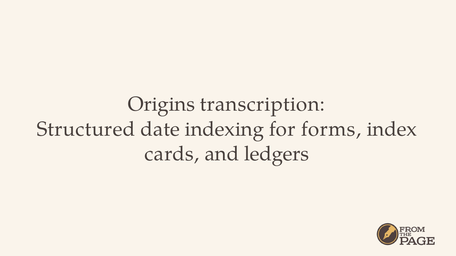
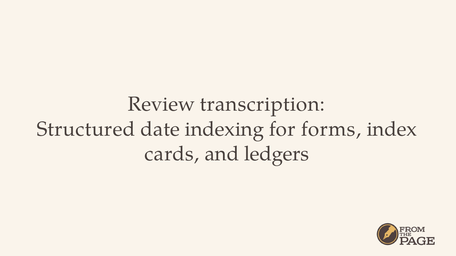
Origins: Origins -> Review
